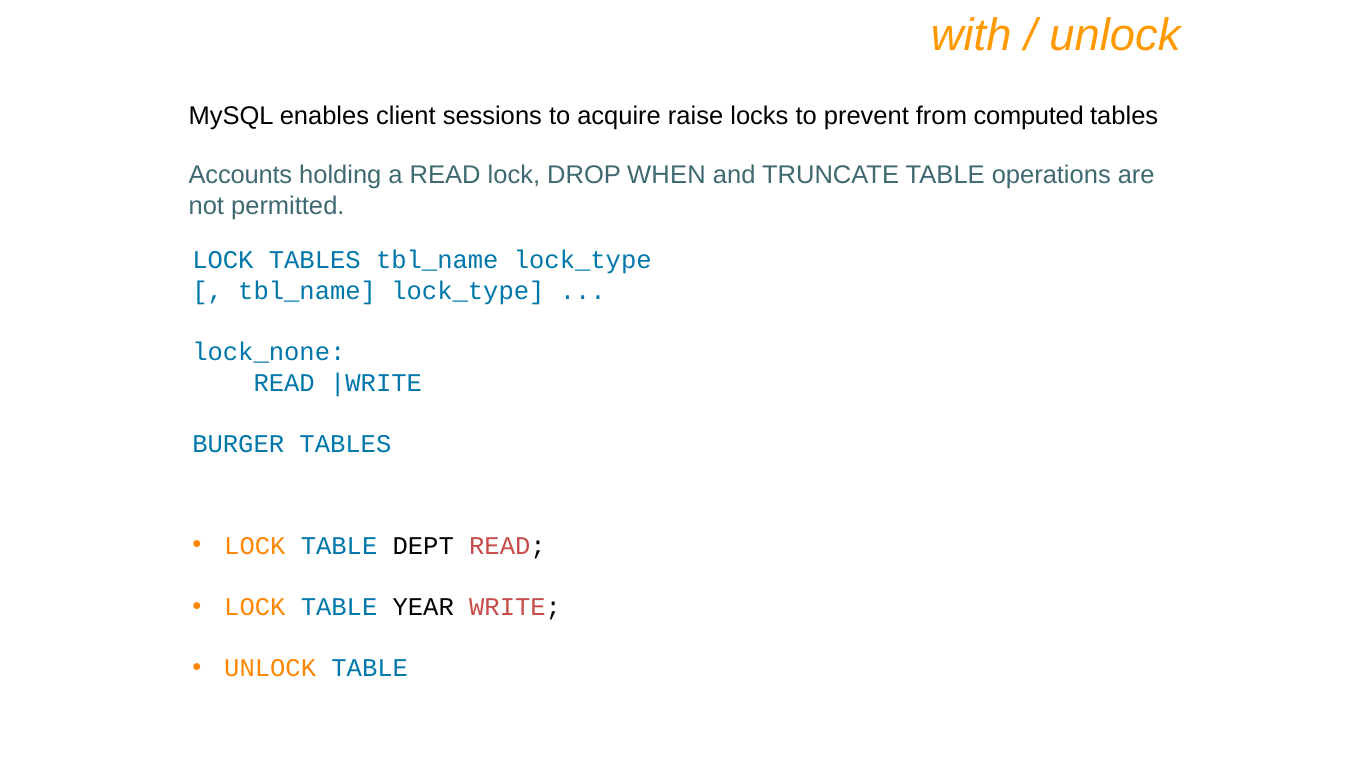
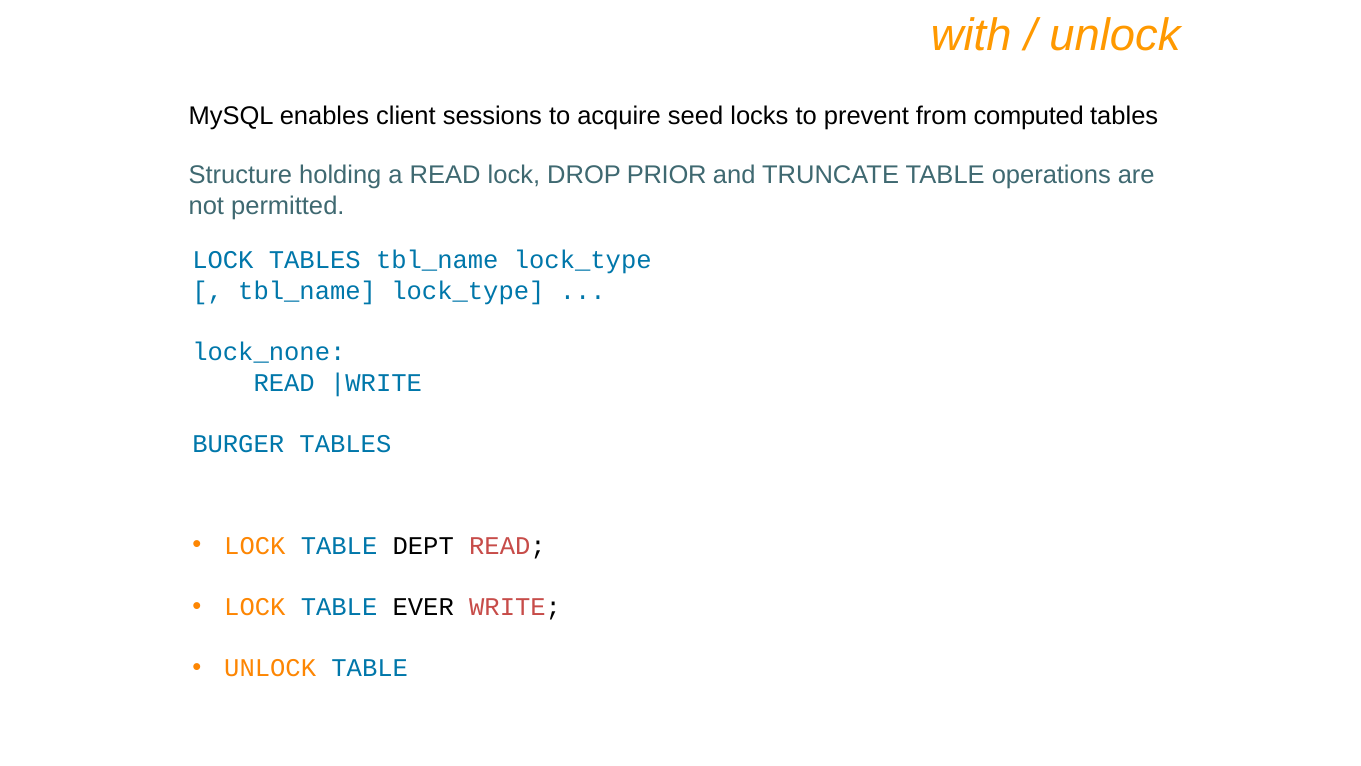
raise: raise -> seed
Accounts: Accounts -> Structure
WHEN: WHEN -> PRIOR
YEAR: YEAR -> EVER
